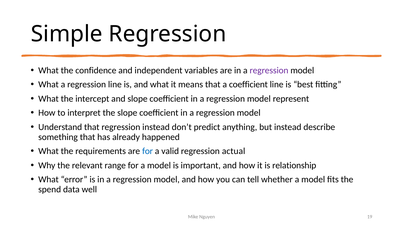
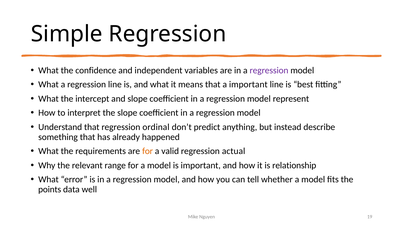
a coefficient: coefficient -> important
regression instead: instead -> ordinal
for at (148, 151) colour: blue -> orange
spend: spend -> points
